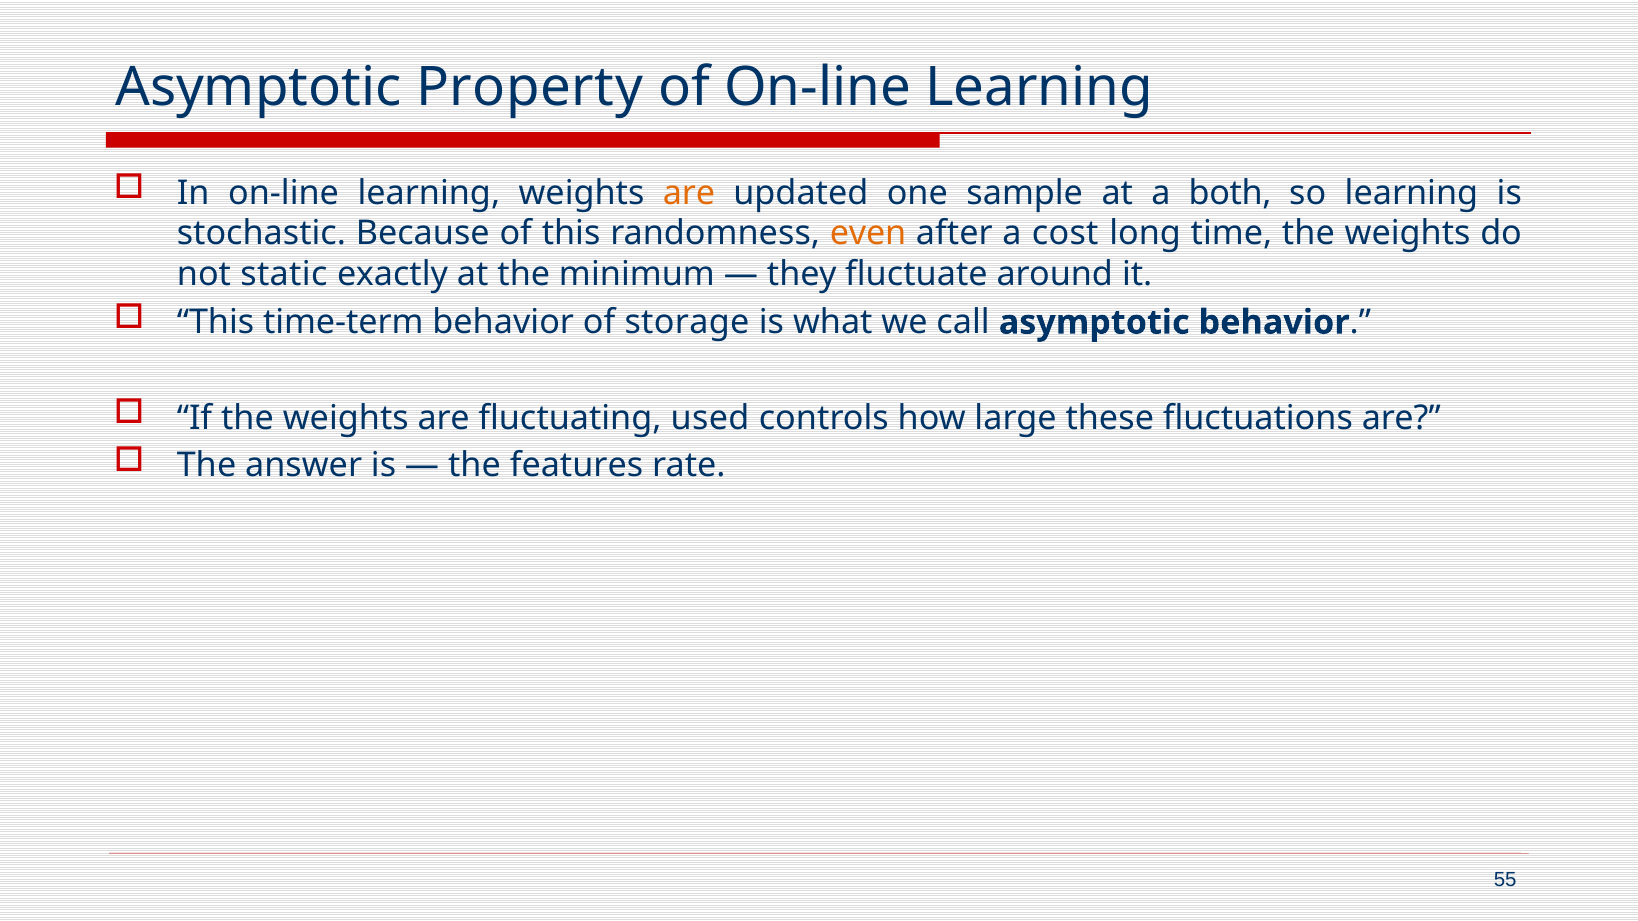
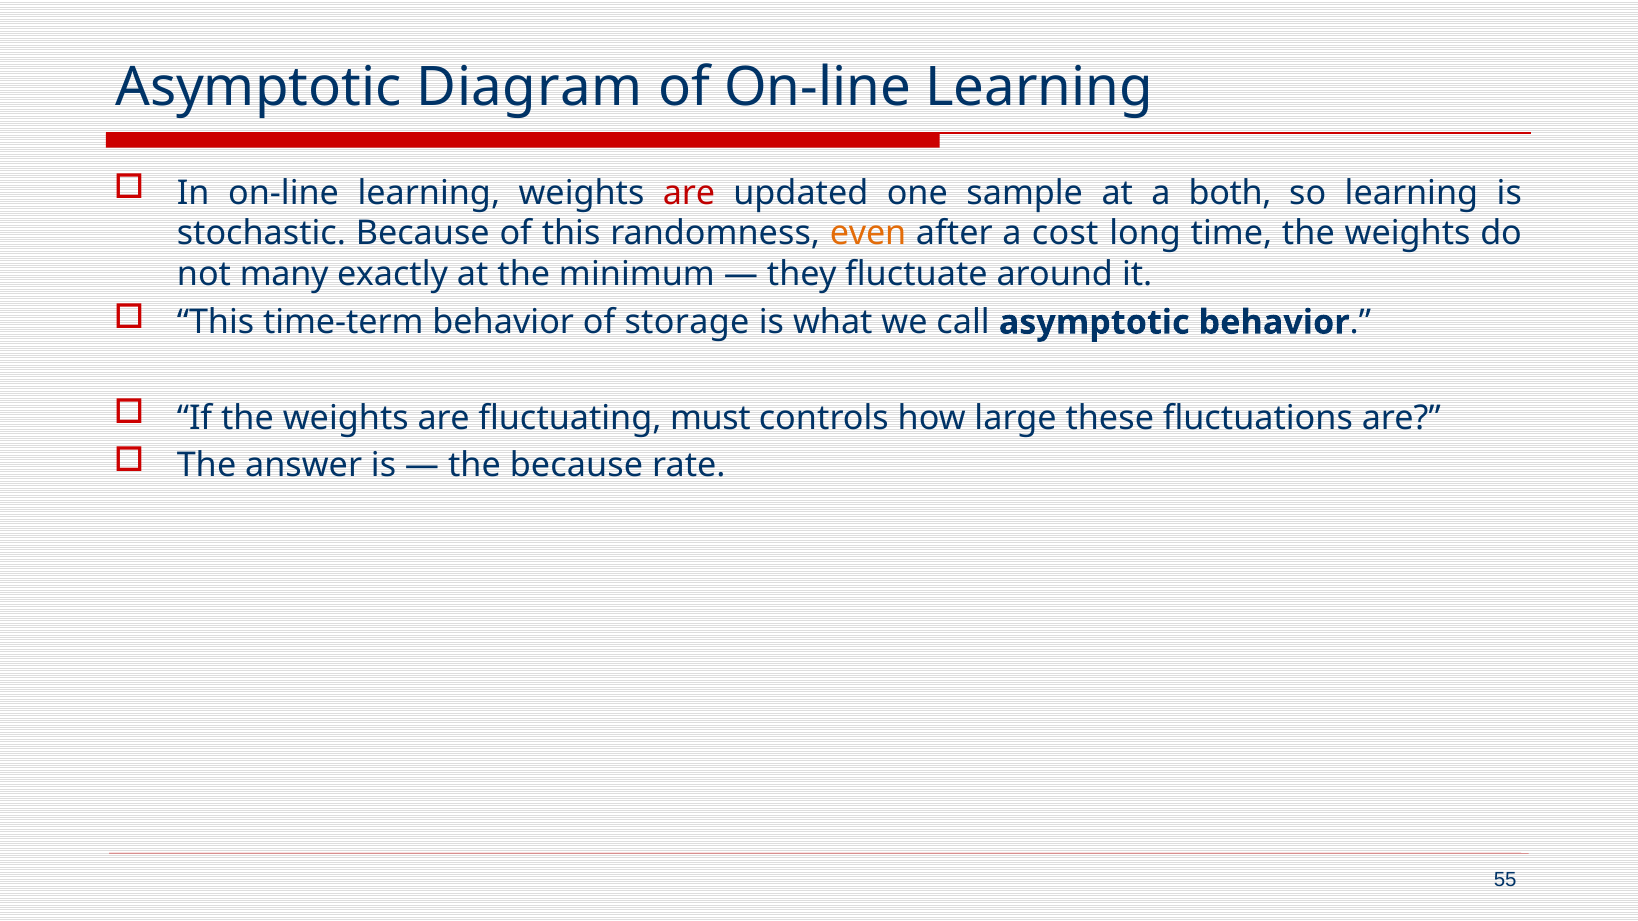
Property: Property -> Diagram
are at (689, 193) colour: orange -> red
static: static -> many
used: used -> must
the features: features -> because
